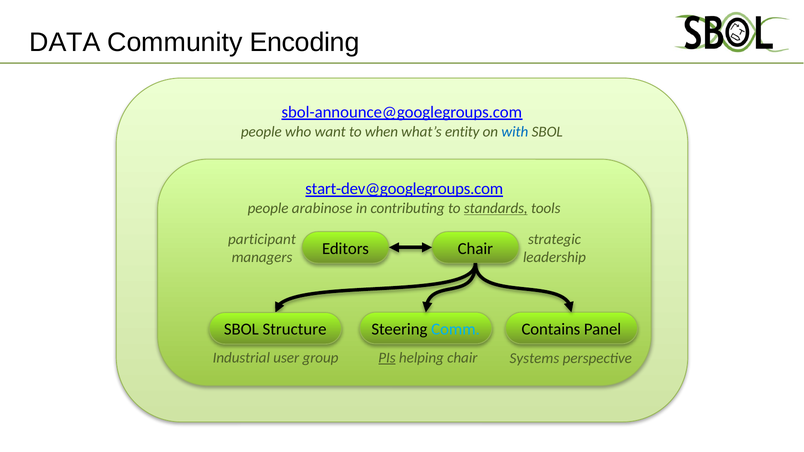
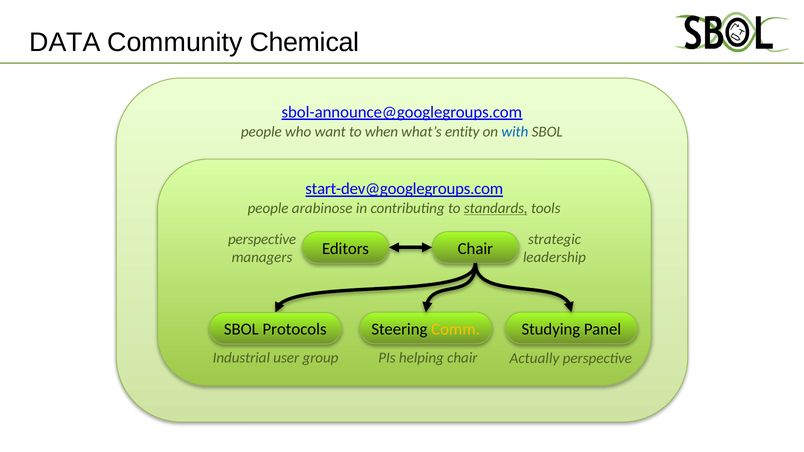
Encoding: Encoding -> Chemical
participant at (262, 239): participant -> perspective
Comm colour: light blue -> yellow
Contains: Contains -> Studying
Structure: Structure -> Protocols
PIs underline: present -> none
Systems: Systems -> Actually
